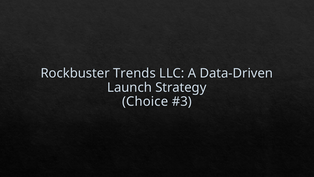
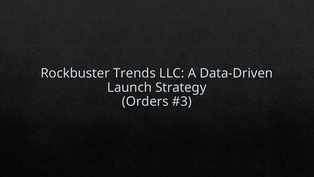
Choice: Choice -> Orders
